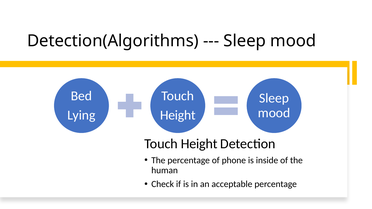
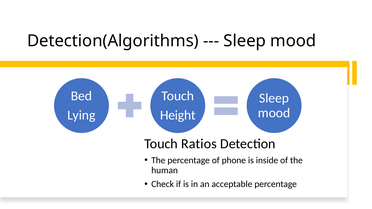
Height at (199, 144): Height -> Ratios
